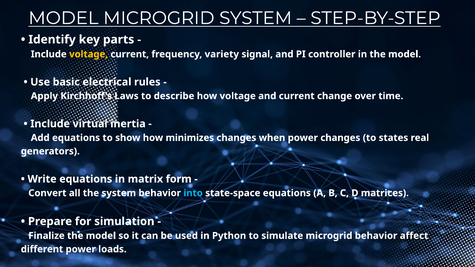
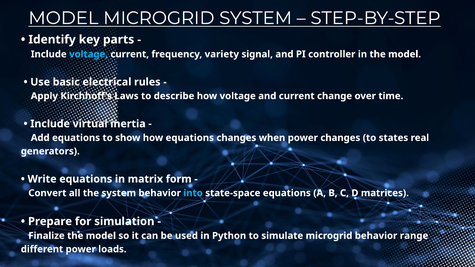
voltage at (89, 54) colour: yellow -> light blue
how minimizes: minimizes -> equations
affect: affect -> range
